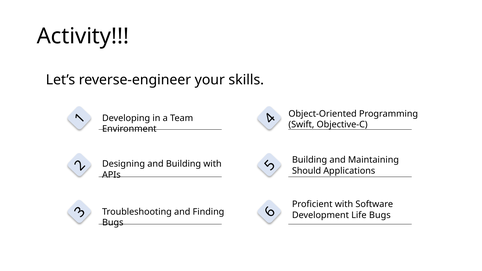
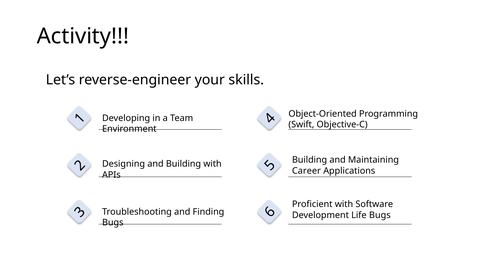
Should: Should -> Career
